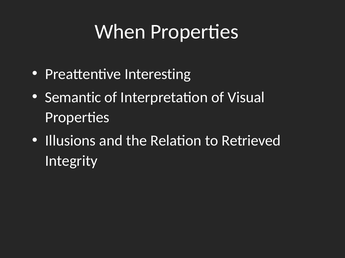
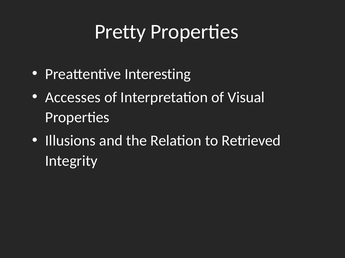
When: When -> Pretty
Semantic: Semantic -> Accesses
